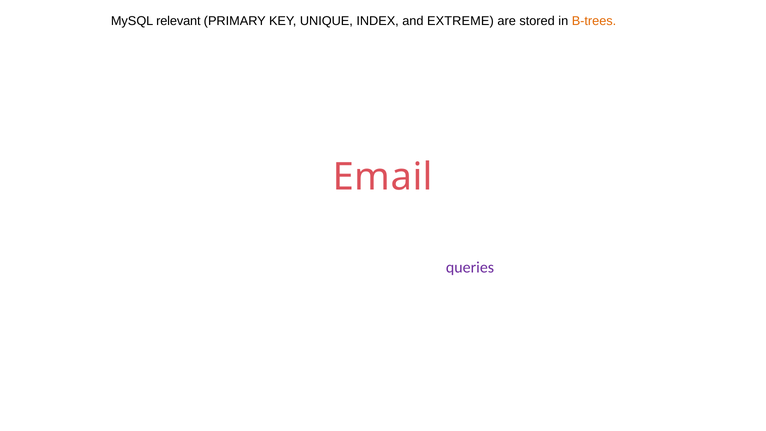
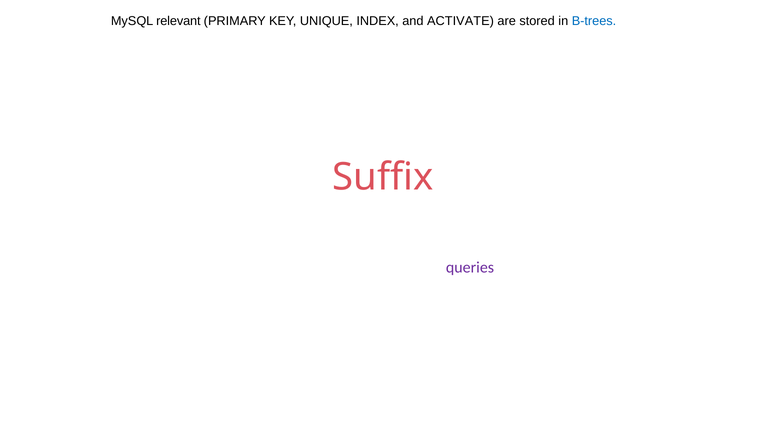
EXTREME: EXTREME -> ACTIVATE
B-trees colour: orange -> blue
Email: Email -> Suffix
